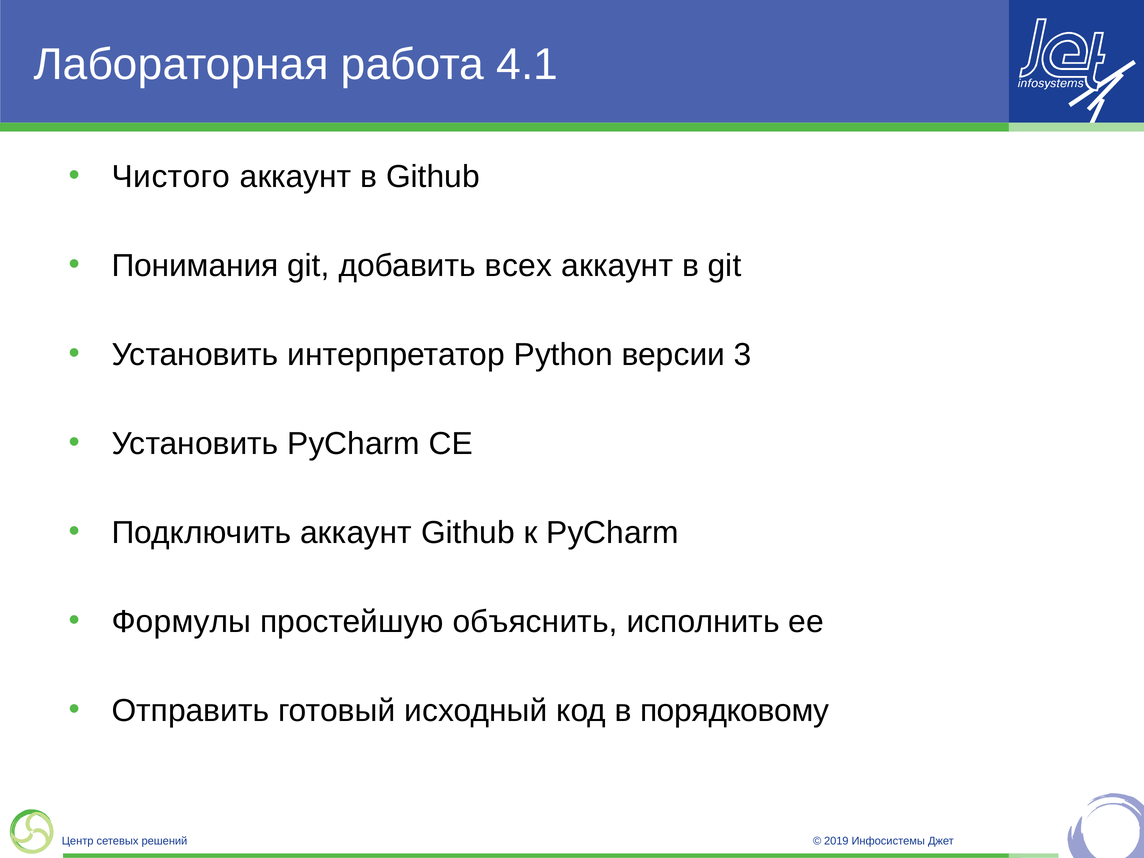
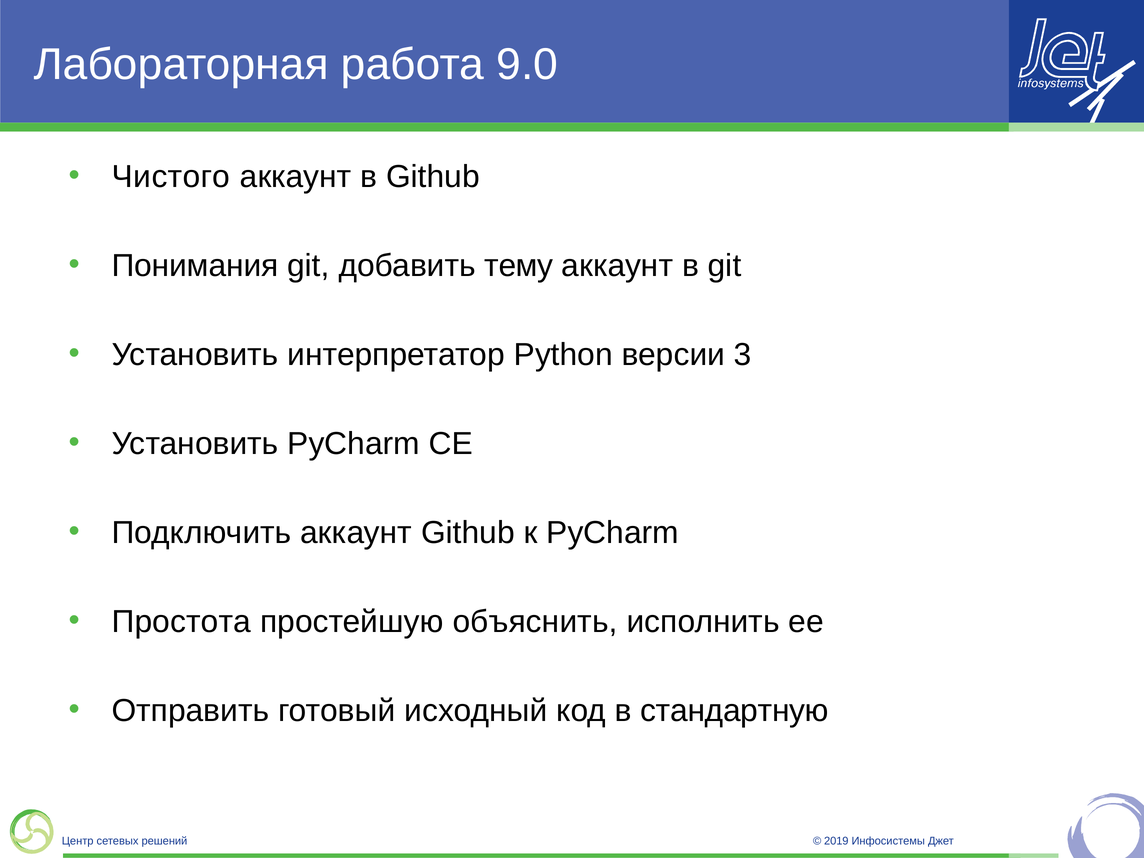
4.1: 4.1 -> 9.0
всех: всех -> тему
Формулы: Формулы -> Простота
порядковому: порядковому -> стандартную
